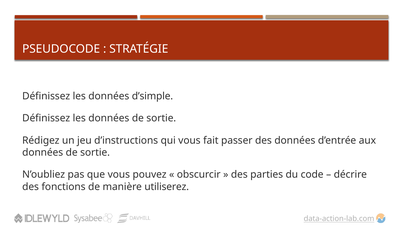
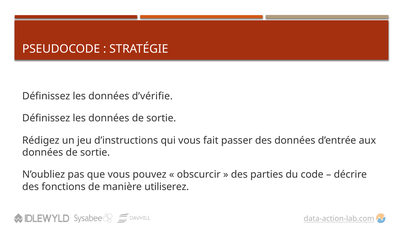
d’simple: d’simple -> d’vérifie
